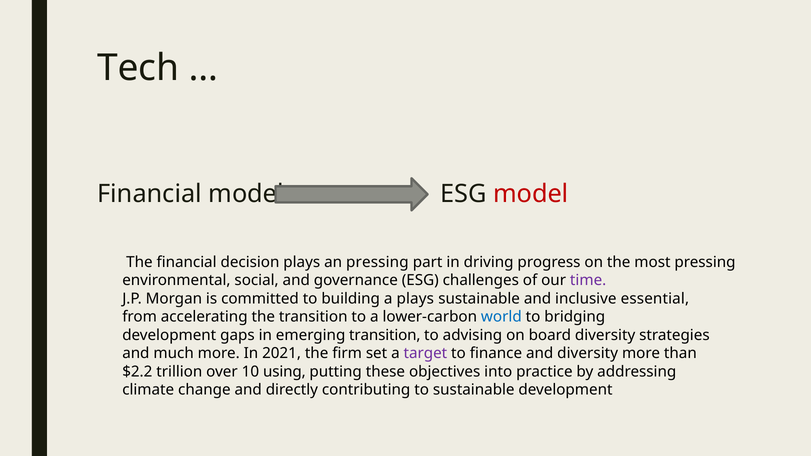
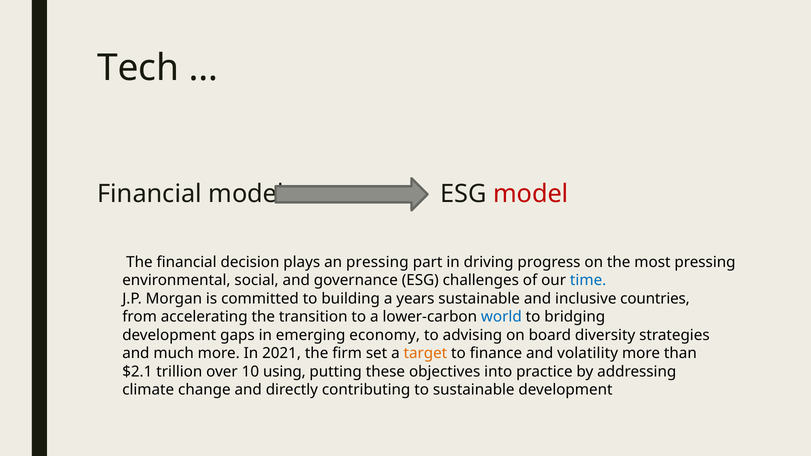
time colour: purple -> blue
a plays: plays -> years
essential: essential -> countries
emerging transition: transition -> economy
target colour: purple -> orange
and diversity: diversity -> volatility
$2.2: $2.2 -> $2.1
